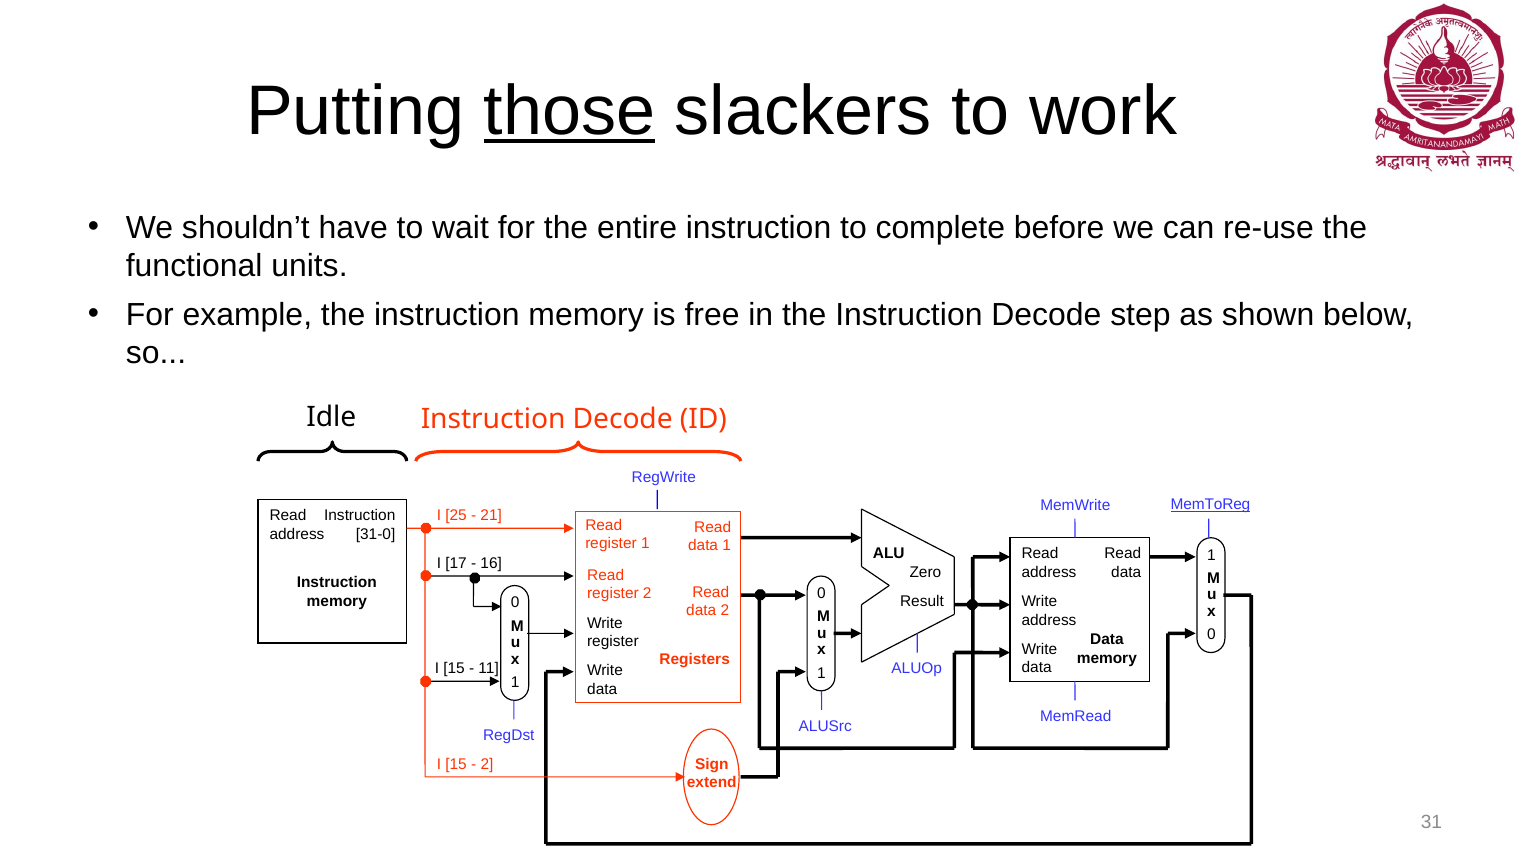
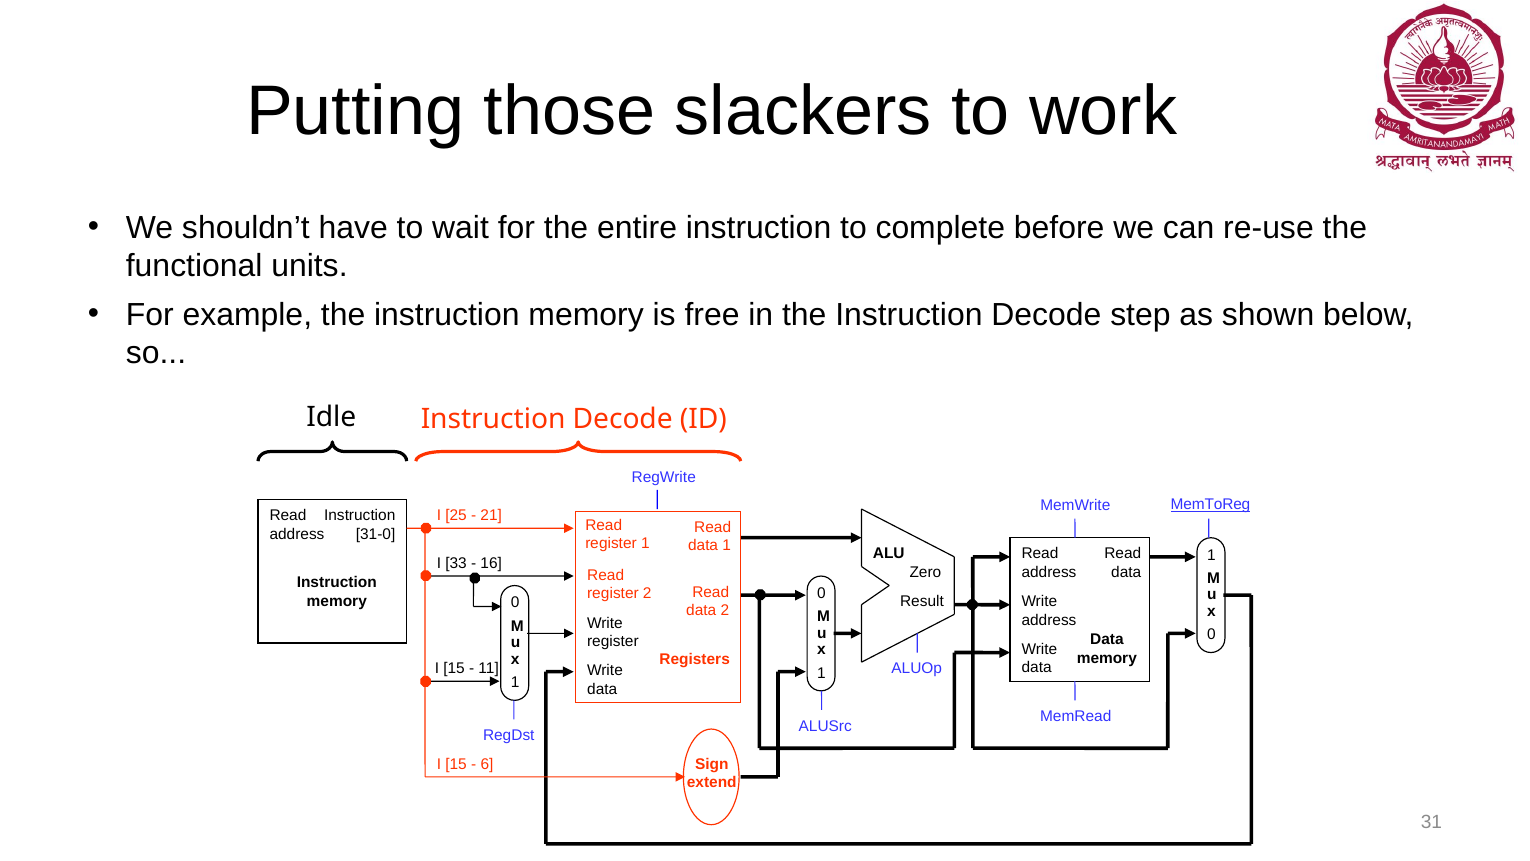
those underline: present -> none
17: 17 -> 33
2 at (487, 764): 2 -> 6
